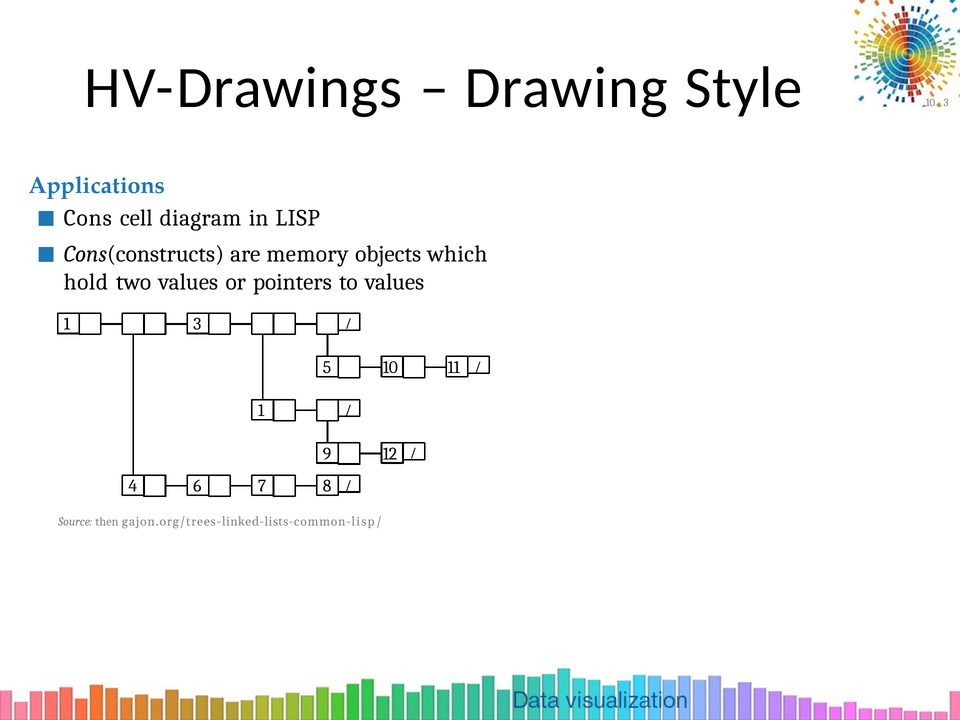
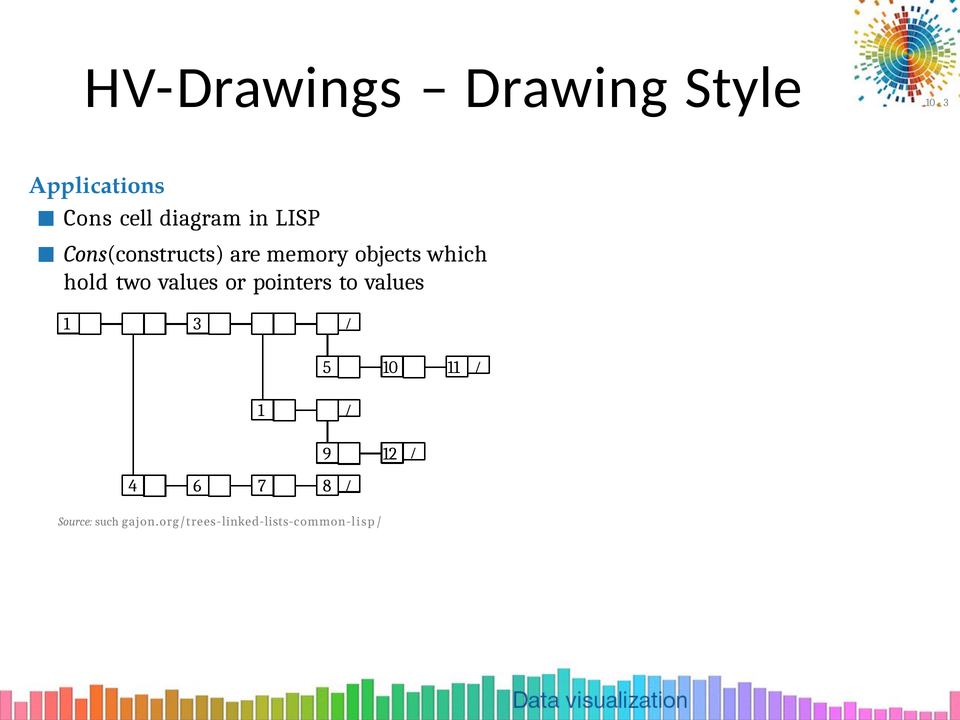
then: then -> such
